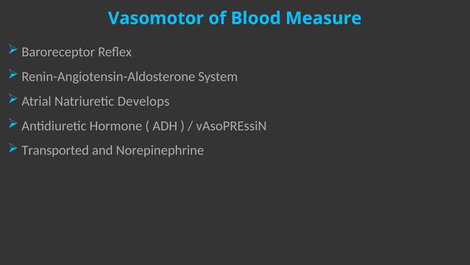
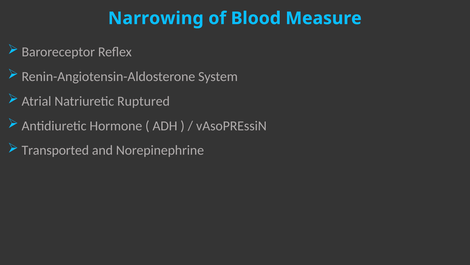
Vasomotor: Vasomotor -> Narrowing
Develops: Develops -> Ruptured
